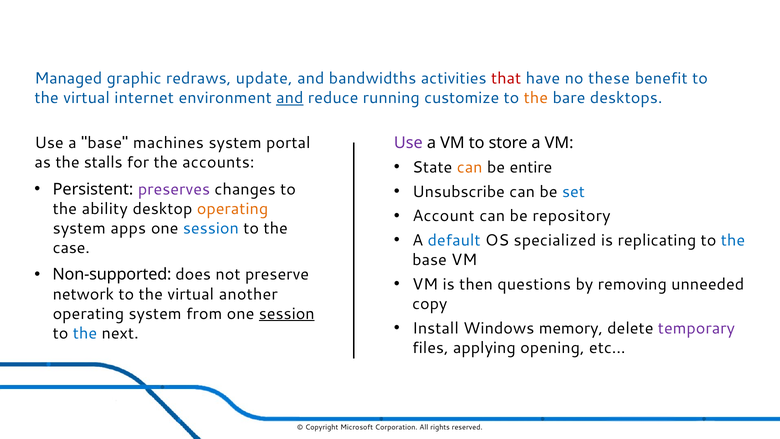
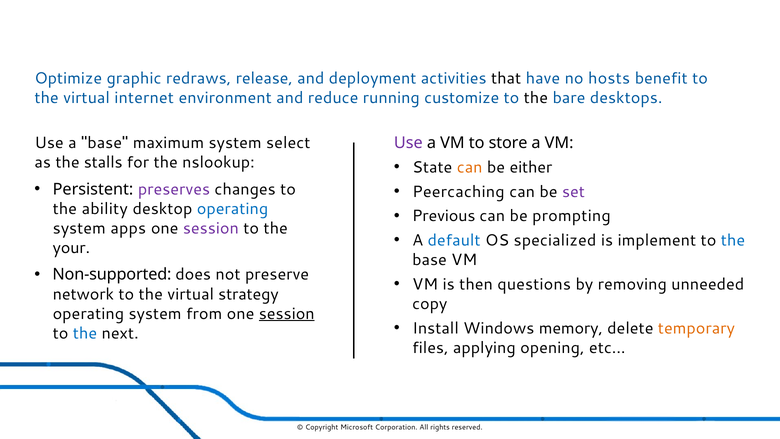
Managed: Managed -> Optimize
update: update -> release
bandwidths: bandwidths -> deployment
that colour: red -> black
these: these -> hosts
and at (290, 98) underline: present -> none
the at (536, 98) colour: orange -> black
machines: machines -> maximum
portal: portal -> select
accounts: accounts -> nslookup
entire: entire -> either
Unsubscribe: Unsubscribe -> Peercaching
set colour: blue -> purple
operating at (233, 209) colour: orange -> blue
Account: Account -> Previous
repository: repository -> prompting
session at (211, 228) colour: blue -> purple
replicating: replicating -> implement
case: case -> your
another: another -> strategy
temporary colour: purple -> orange
